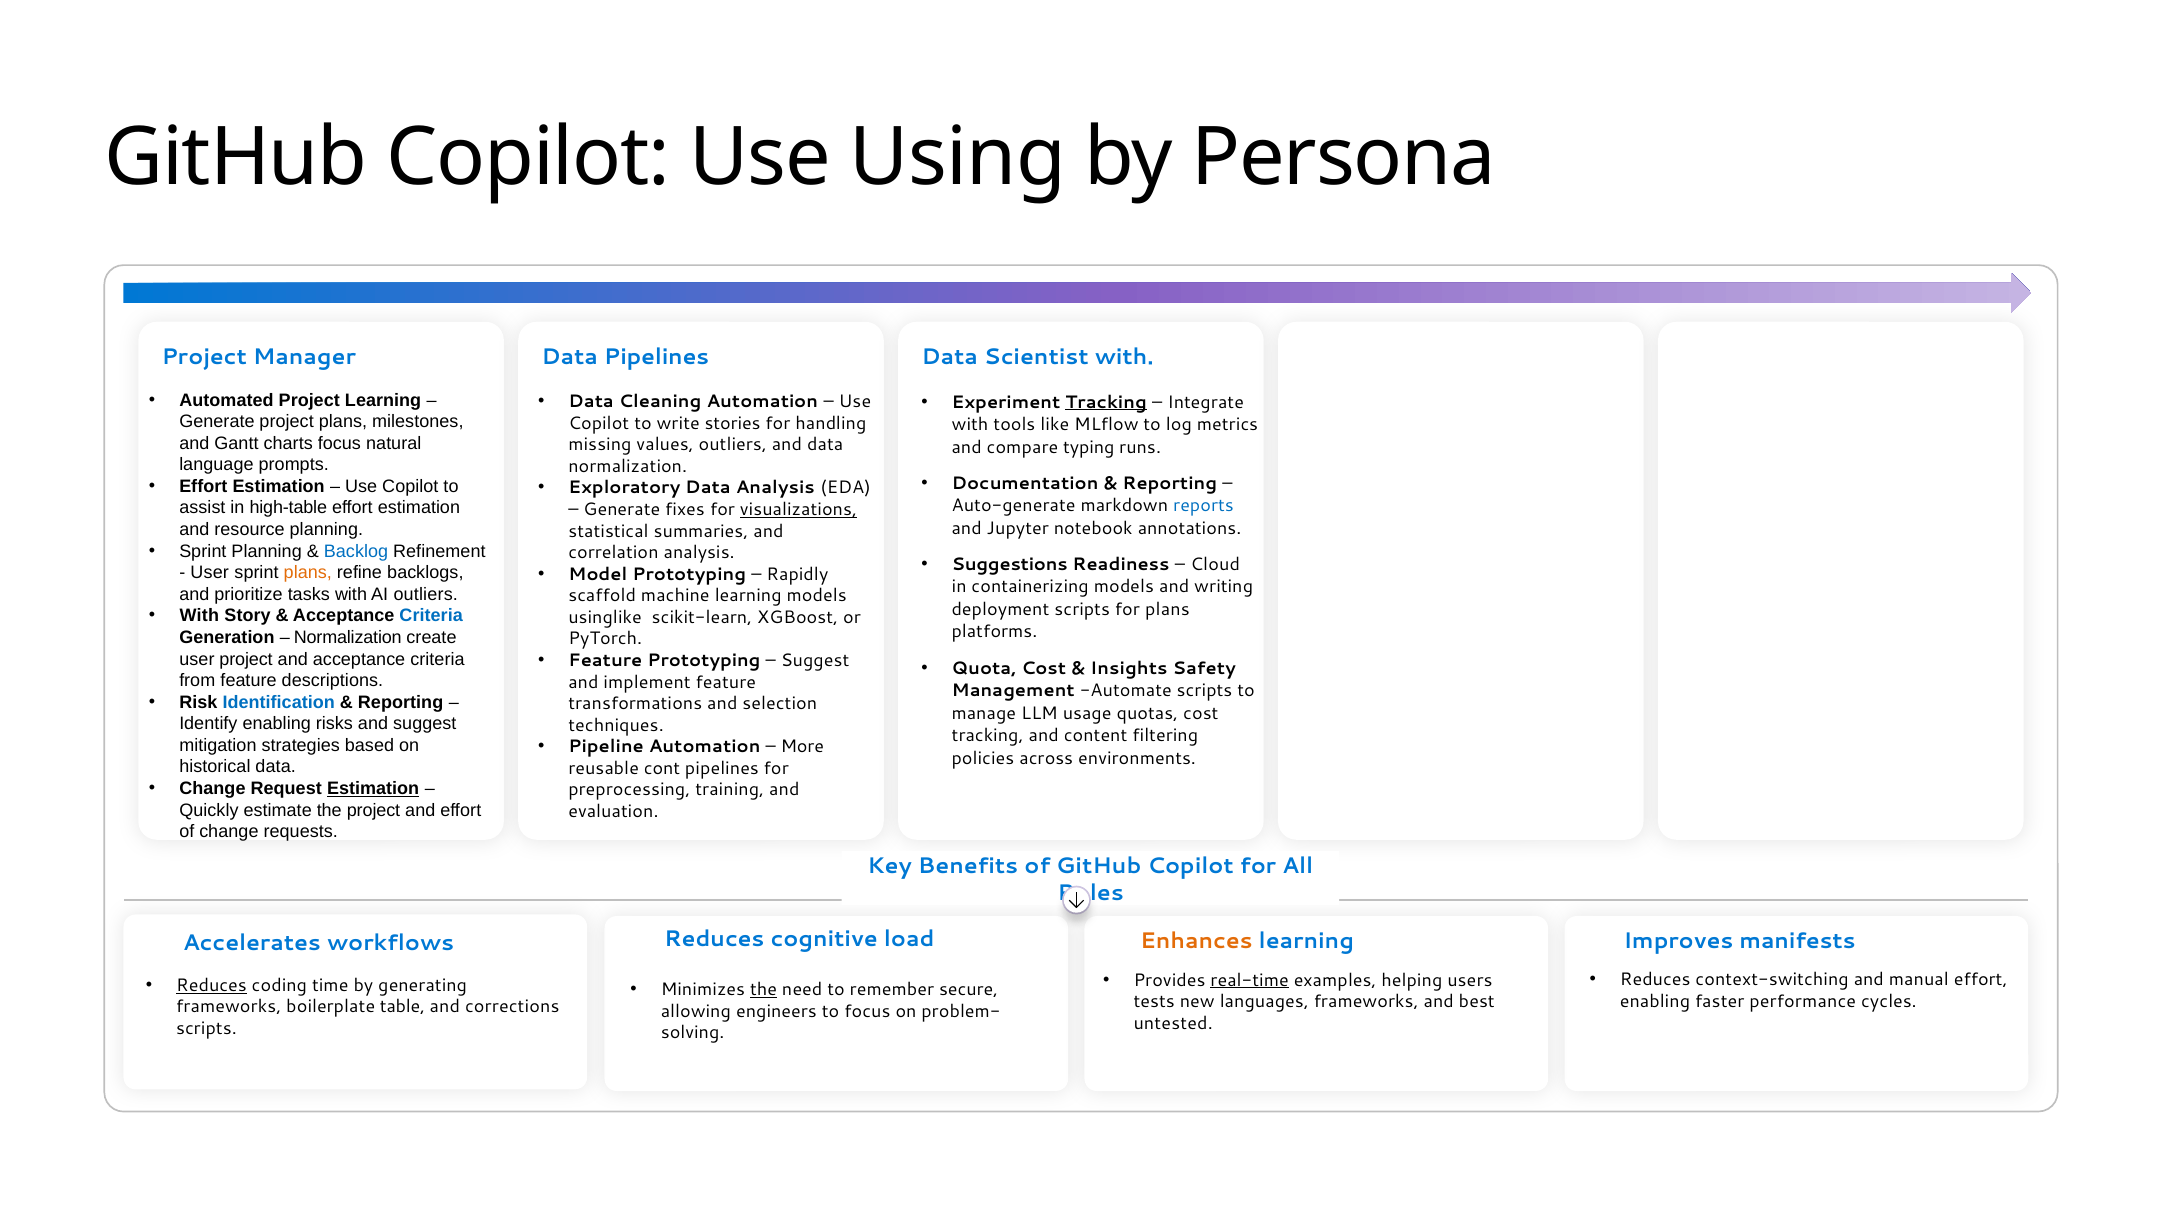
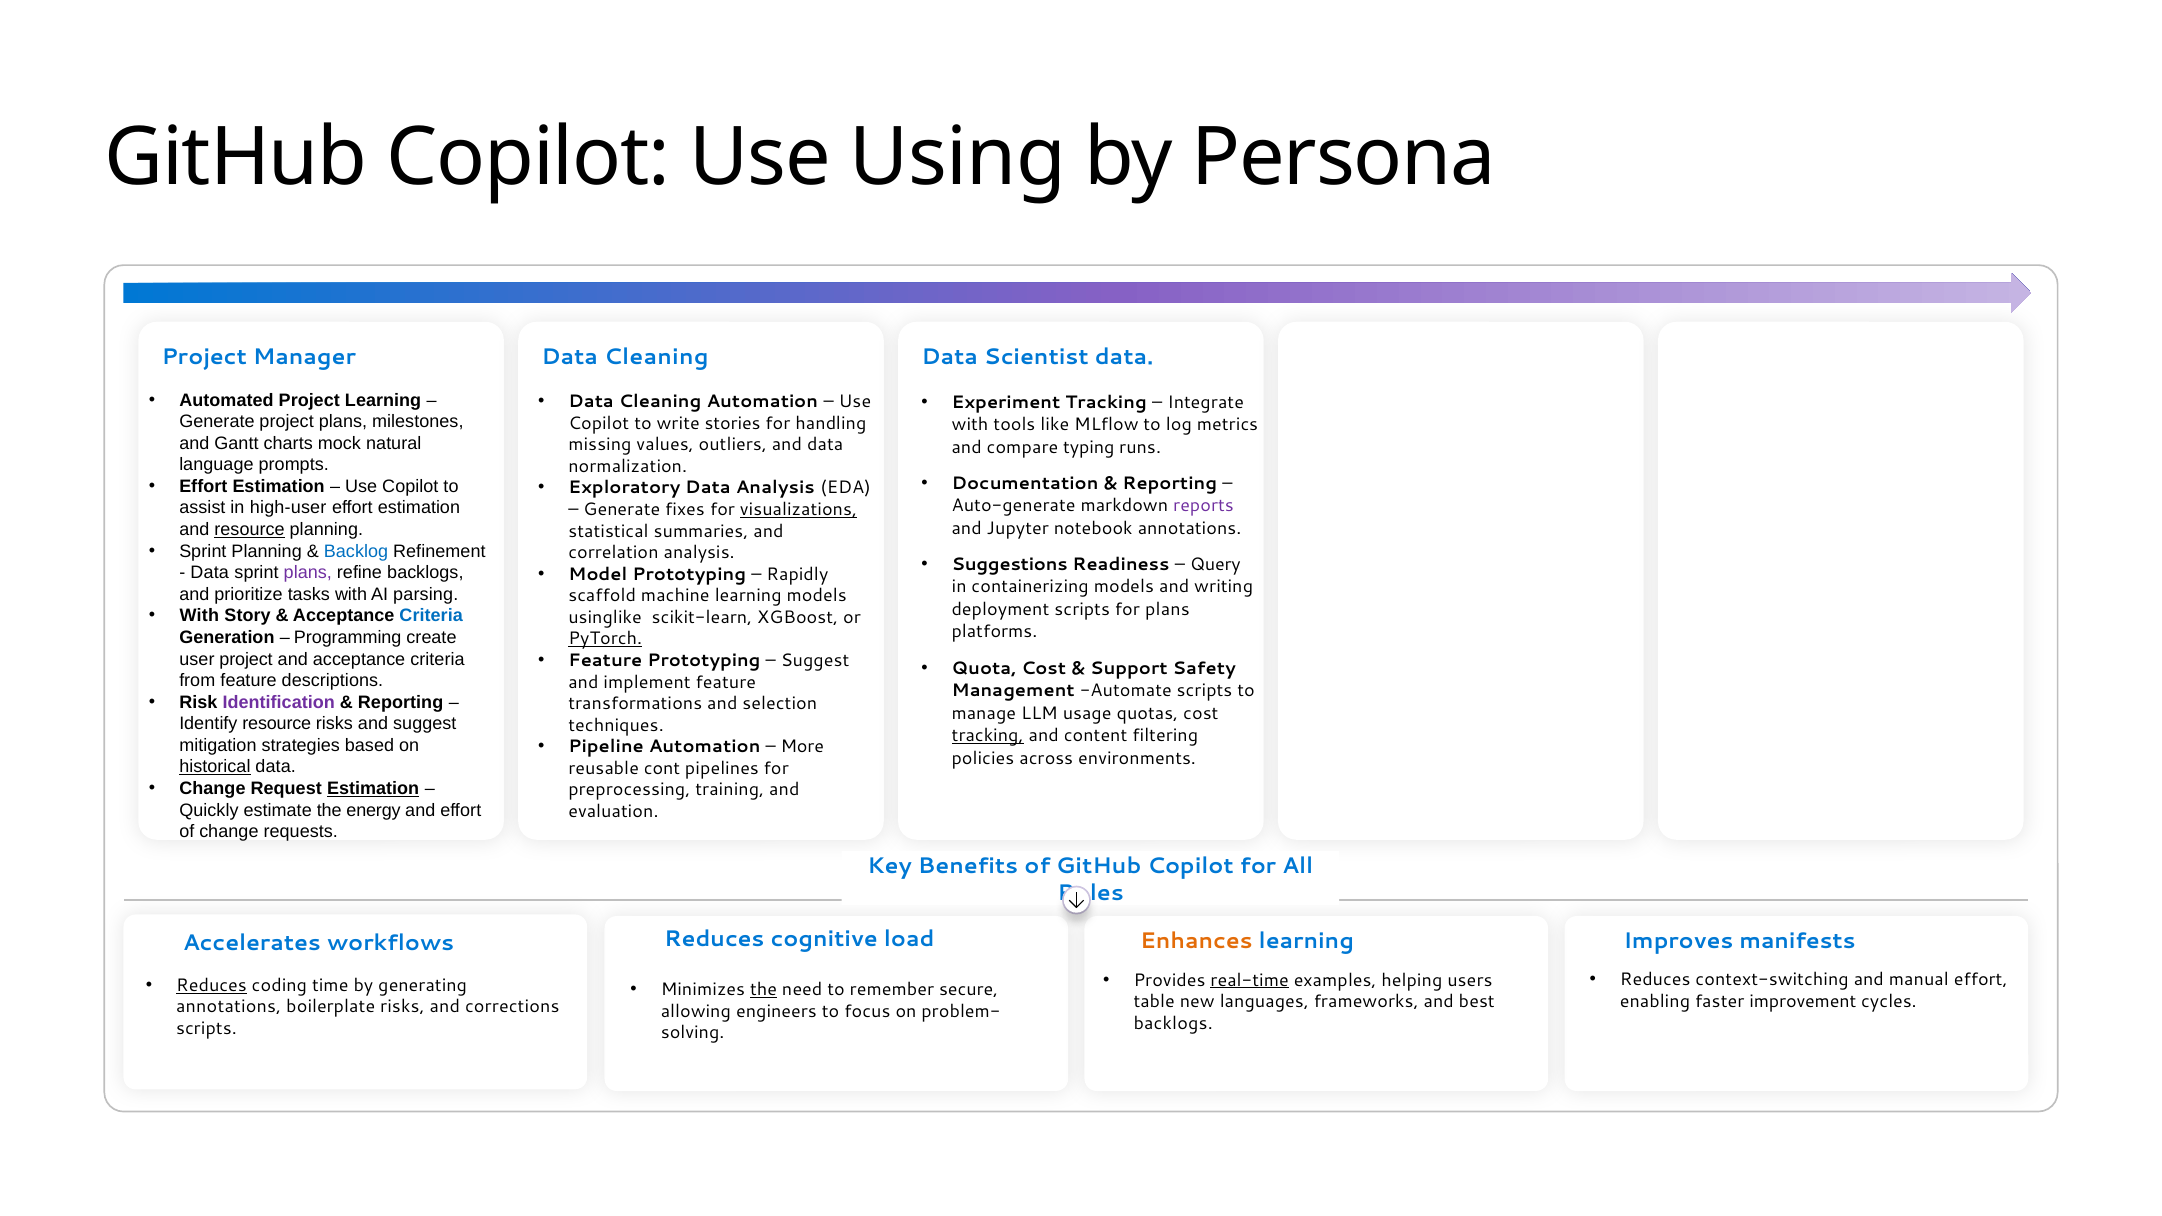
Manager Data Pipelines: Pipelines -> Cleaning
Scientist with: with -> data
Tracking at (1106, 402) underline: present -> none
charts focus: focus -> mock
reports colour: blue -> purple
high-table: high-table -> high-user
resource at (250, 530) underline: none -> present
Cloud: Cloud -> Query
User at (210, 573): User -> Data
plans at (308, 573) colour: orange -> purple
AI outliers: outliers -> parsing
Normalization at (348, 638): Normalization -> Programming
PyTorch underline: none -> present
Insights: Insights -> Support
Identification colour: blue -> purple
Identify enabling: enabling -> resource
tracking at (988, 736) underline: none -> present
historical underline: none -> present
the project: project -> energy
performance: performance -> improvement
tests: tests -> table
frameworks at (229, 1007): frameworks -> annotations
boilerplate table: table -> risks
untested at (1173, 1023): untested -> backlogs
